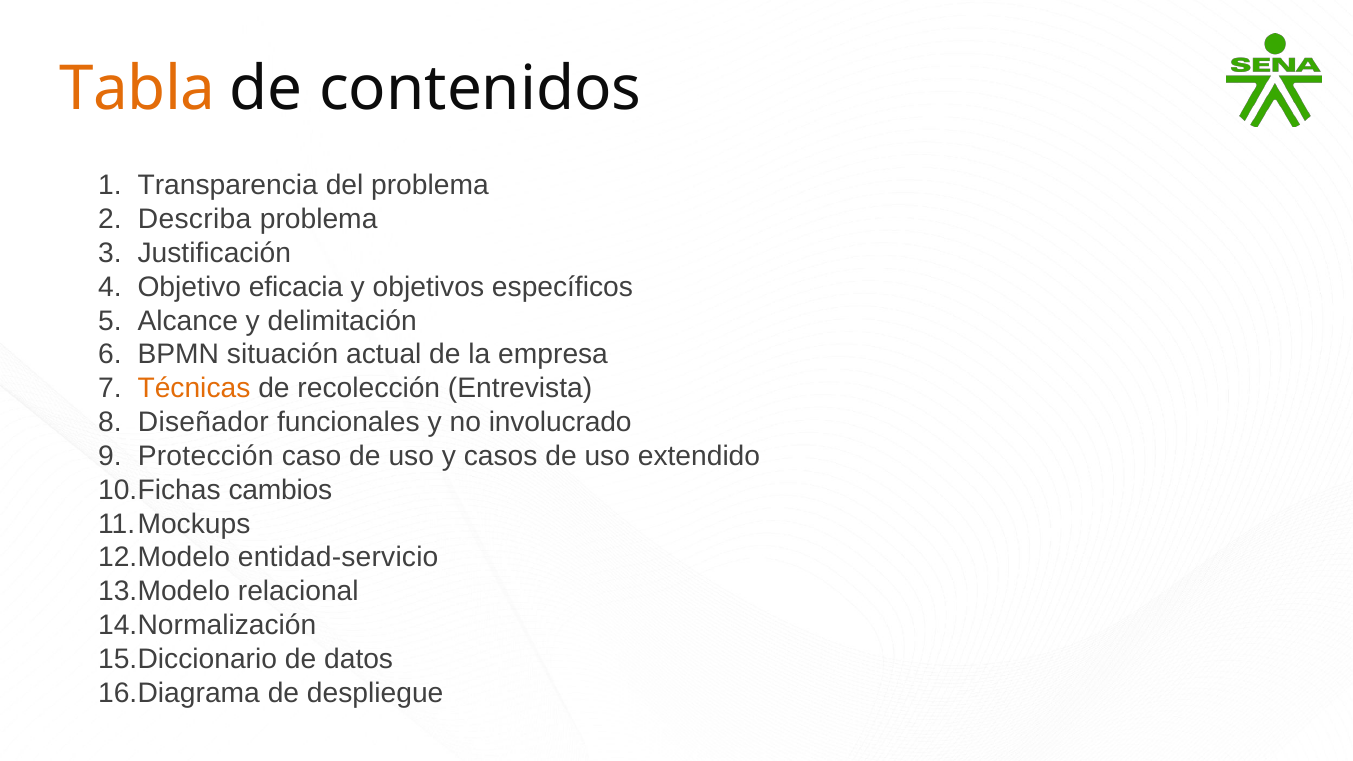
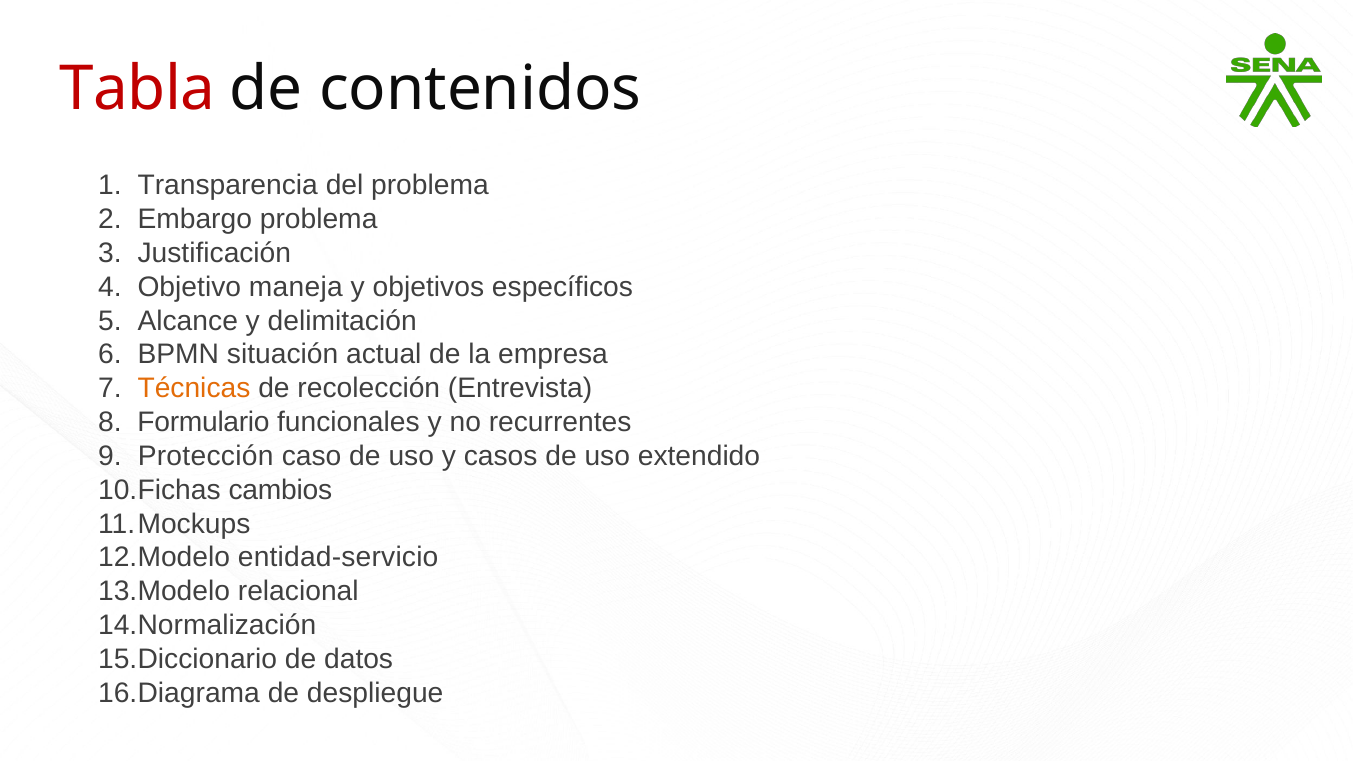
Tabla colour: orange -> red
Describa: Describa -> Embargo
eficacia: eficacia -> maneja
Diseñador: Diseñador -> Formulario
involucrado: involucrado -> recurrentes
